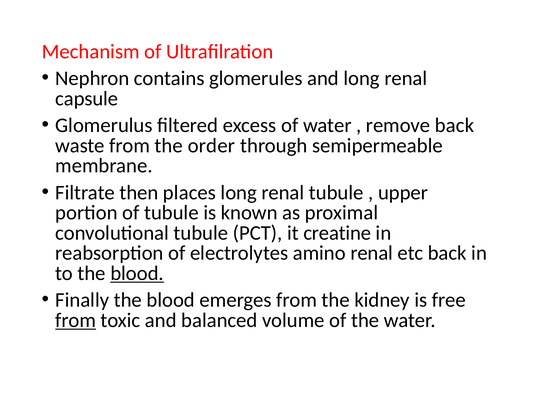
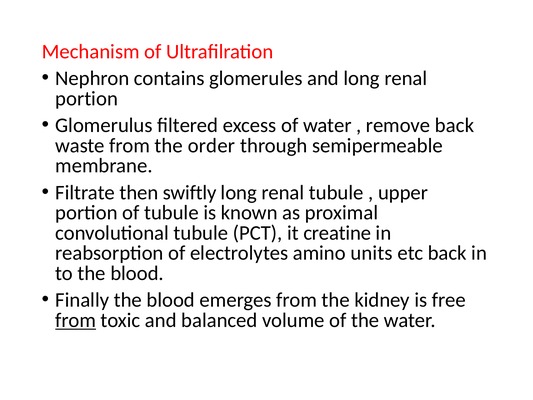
capsule at (87, 98): capsule -> portion
places: places -> swiftly
amino renal: renal -> units
blood at (137, 273) underline: present -> none
